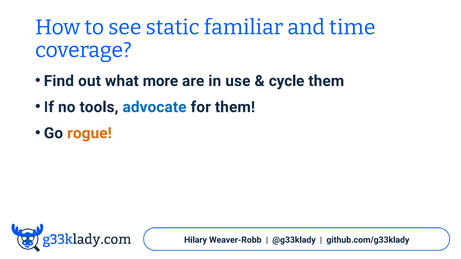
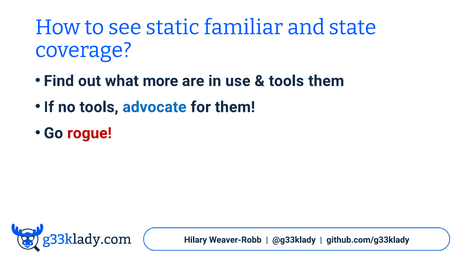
time: time -> state
cycle at (287, 81): cycle -> tools
rogue colour: orange -> red
